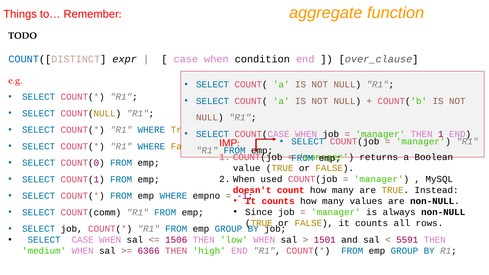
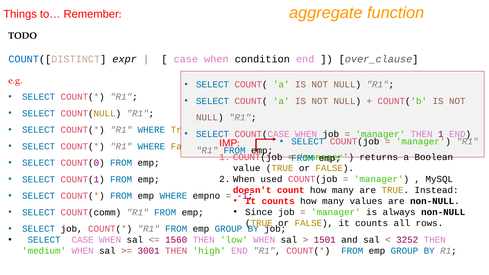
1506: 1506 -> 1560
5591: 5591 -> 3252
6366: 6366 -> 3001
